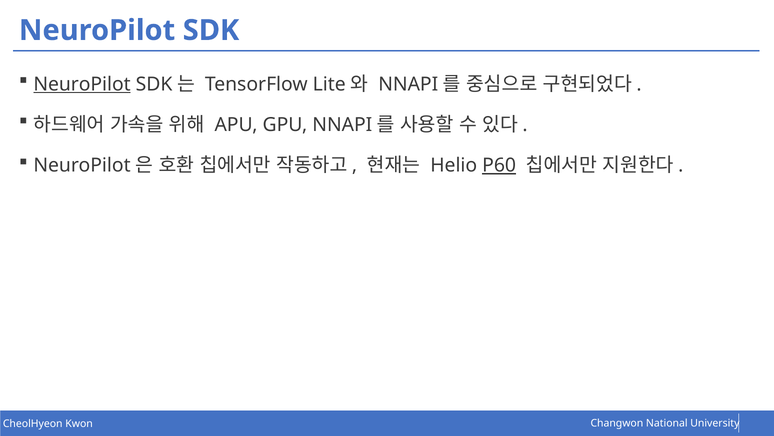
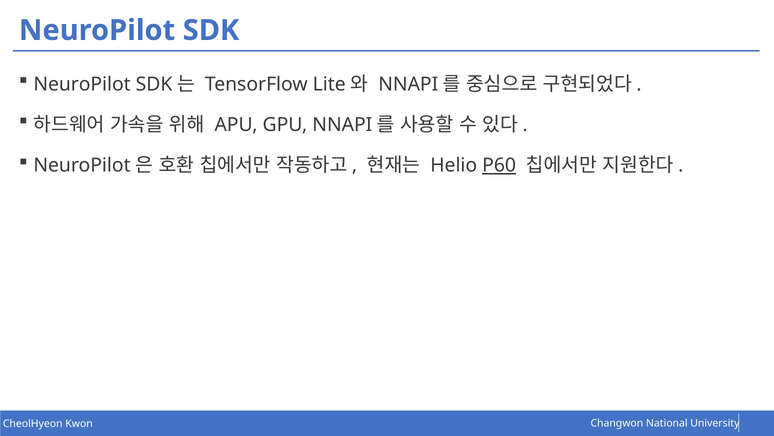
NeuroPilot at (82, 84) underline: present -> none
